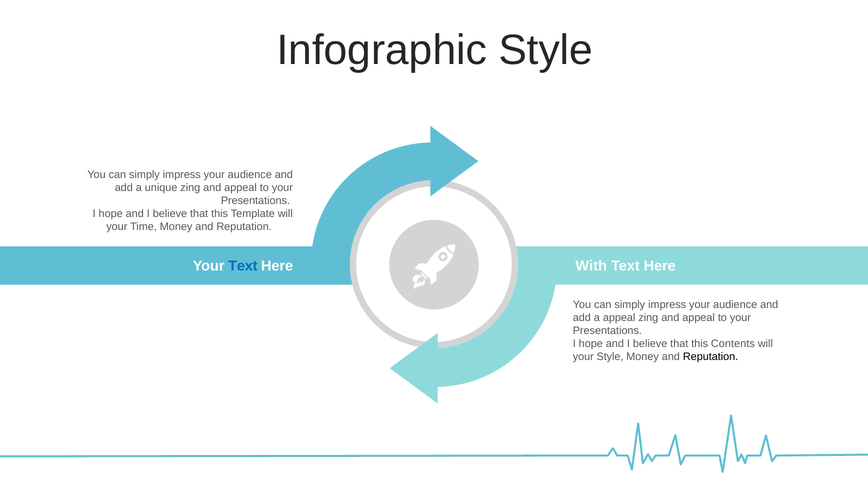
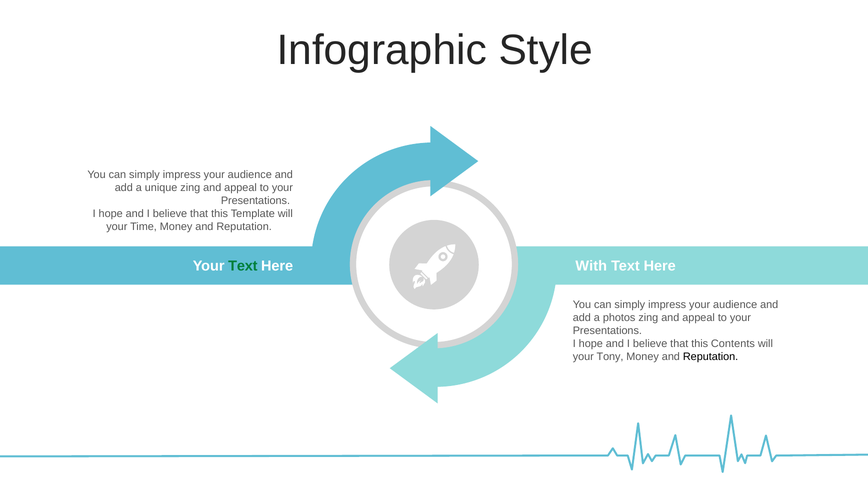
Text at (243, 266) colour: blue -> green
a appeal: appeal -> photos
your Style: Style -> Tony
